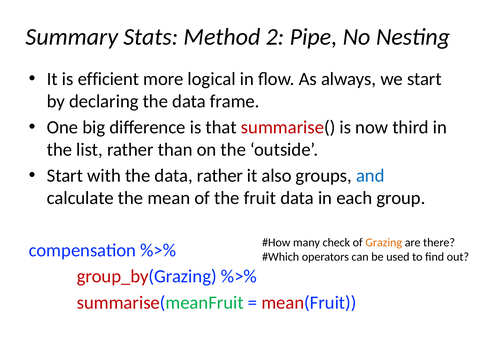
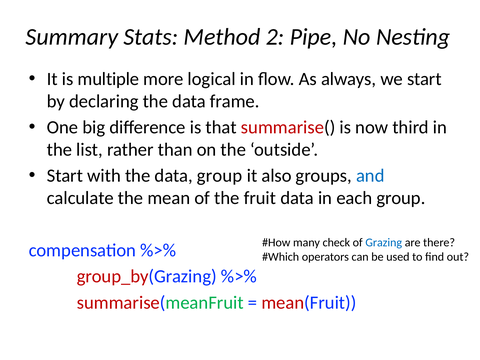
efficient: efficient -> multiple
data rather: rather -> group
Grazing colour: orange -> blue
